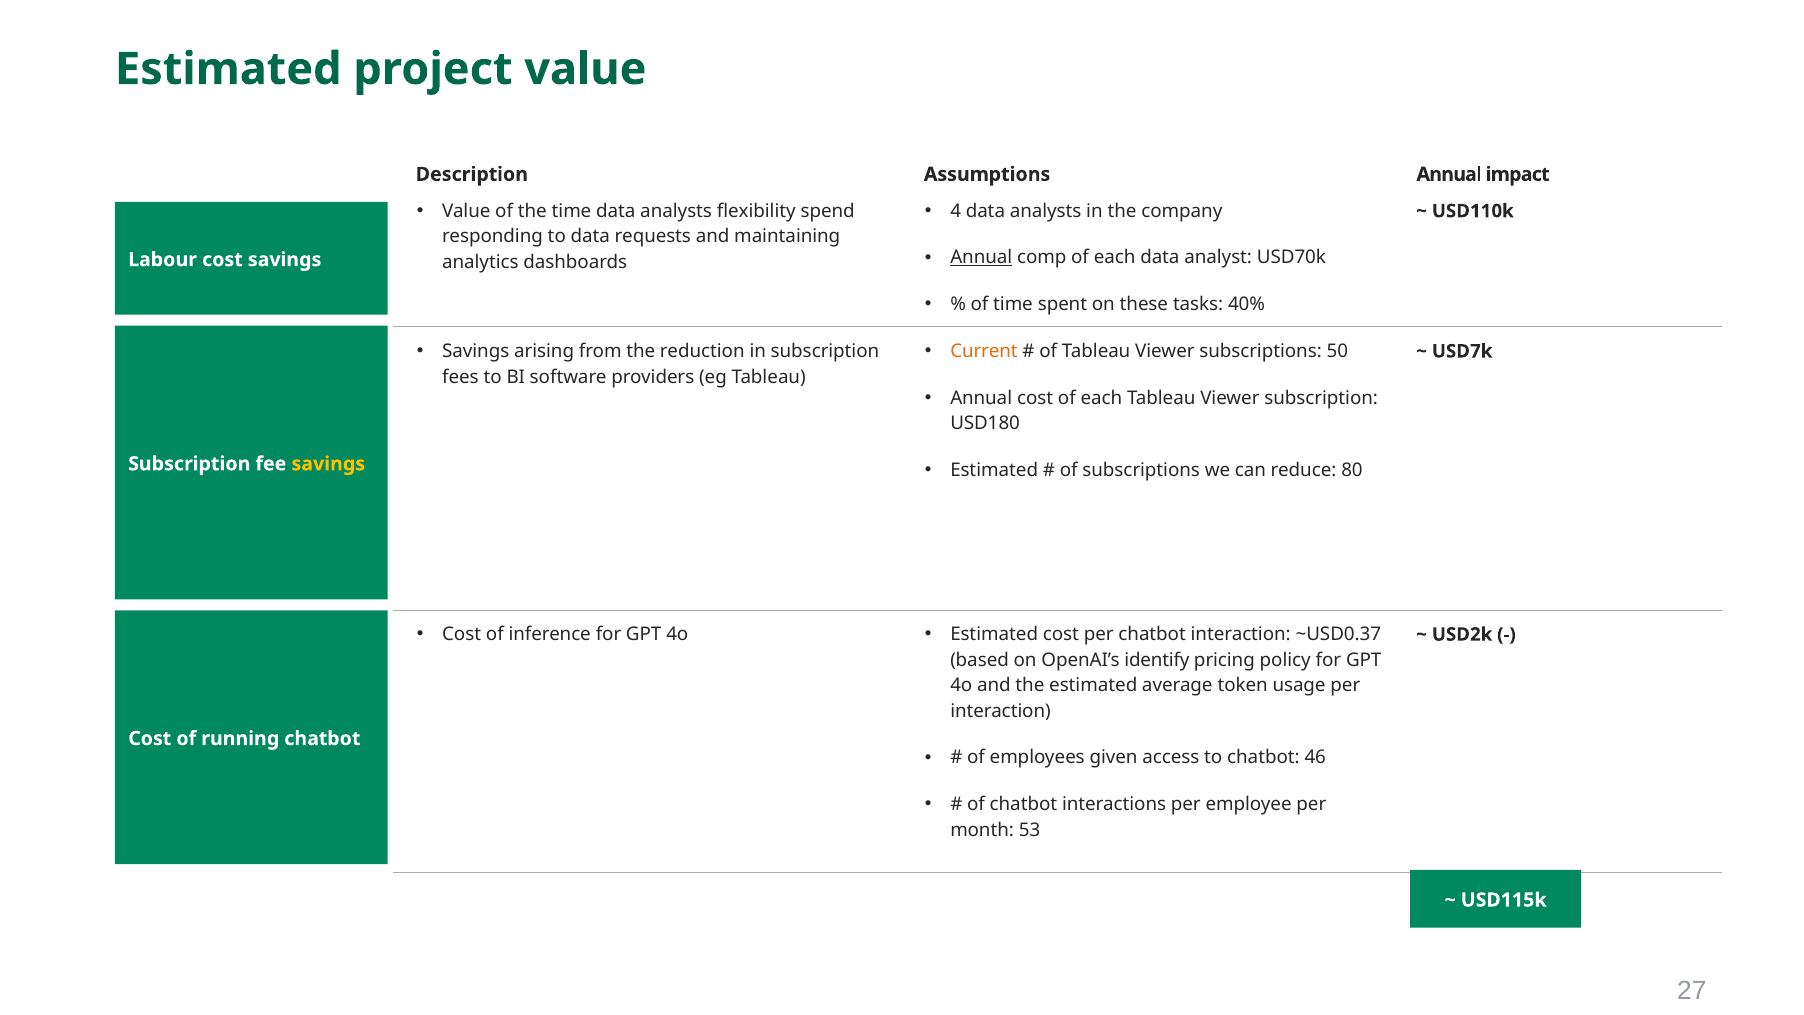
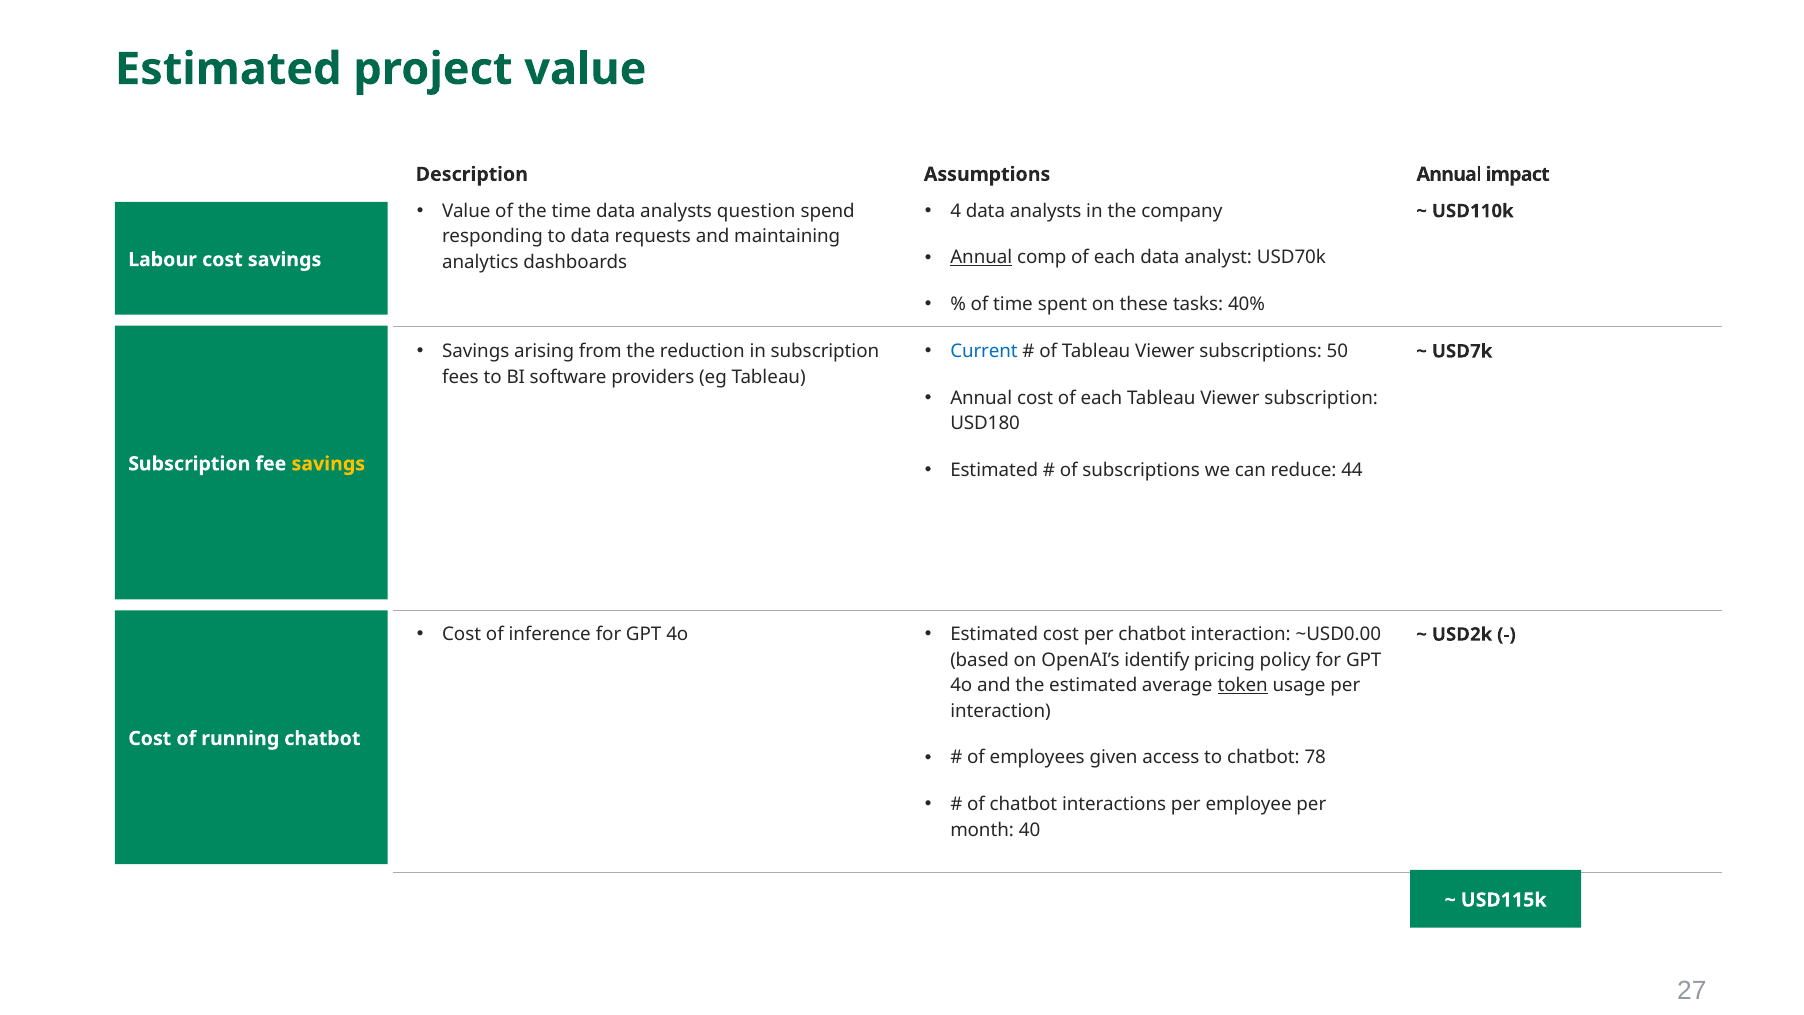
flexibility: flexibility -> question
Current colour: orange -> blue
80: 80 -> 44
~USD0.37: ~USD0.37 -> ~USD0.00
token underline: none -> present
46: 46 -> 78
53: 53 -> 40
